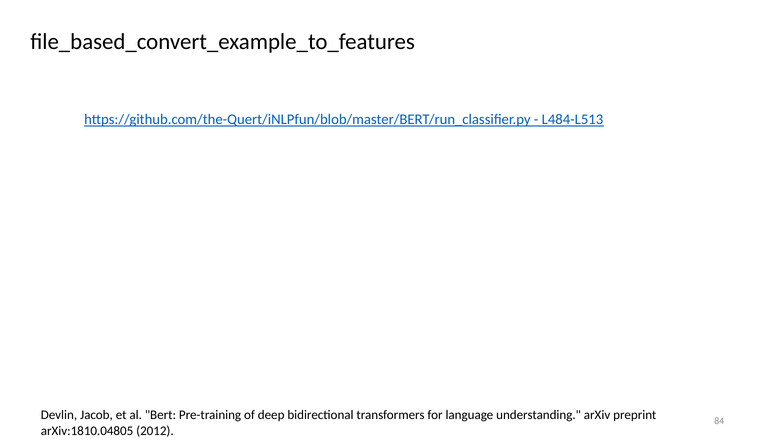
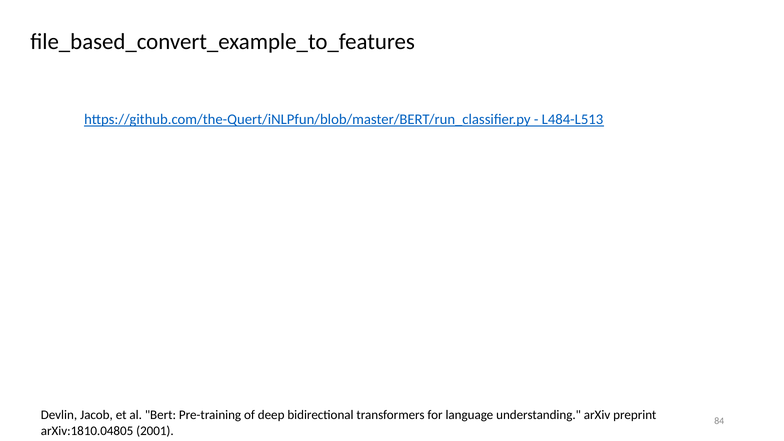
2012: 2012 -> 2001
